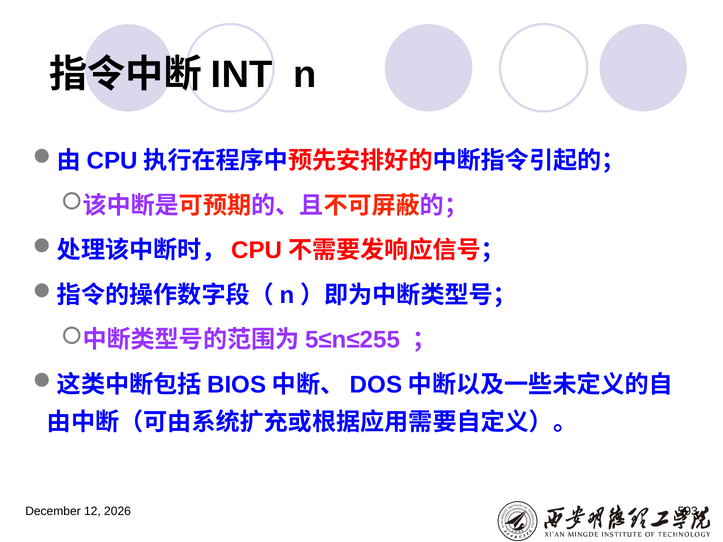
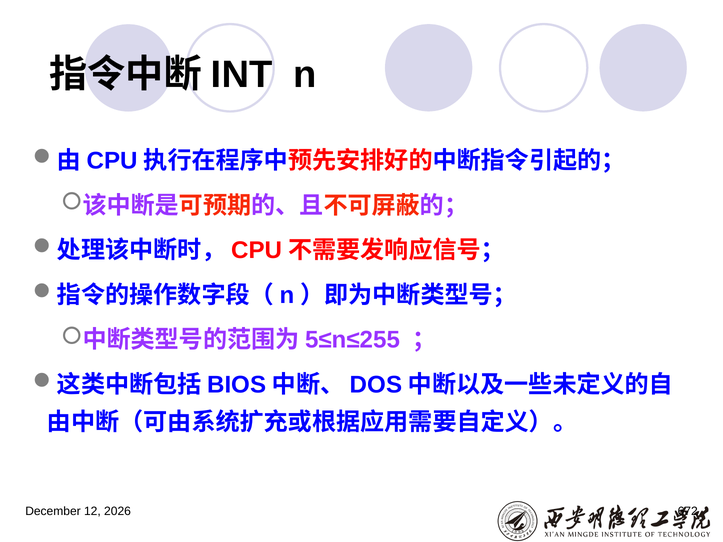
593: 593 -> 672
